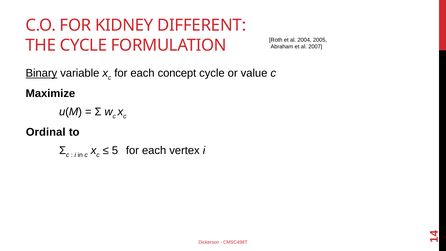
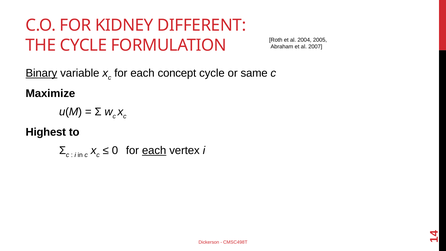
value: value -> same
Ordinal: Ordinal -> Highest
5: 5 -> 0
each at (154, 151) underline: none -> present
